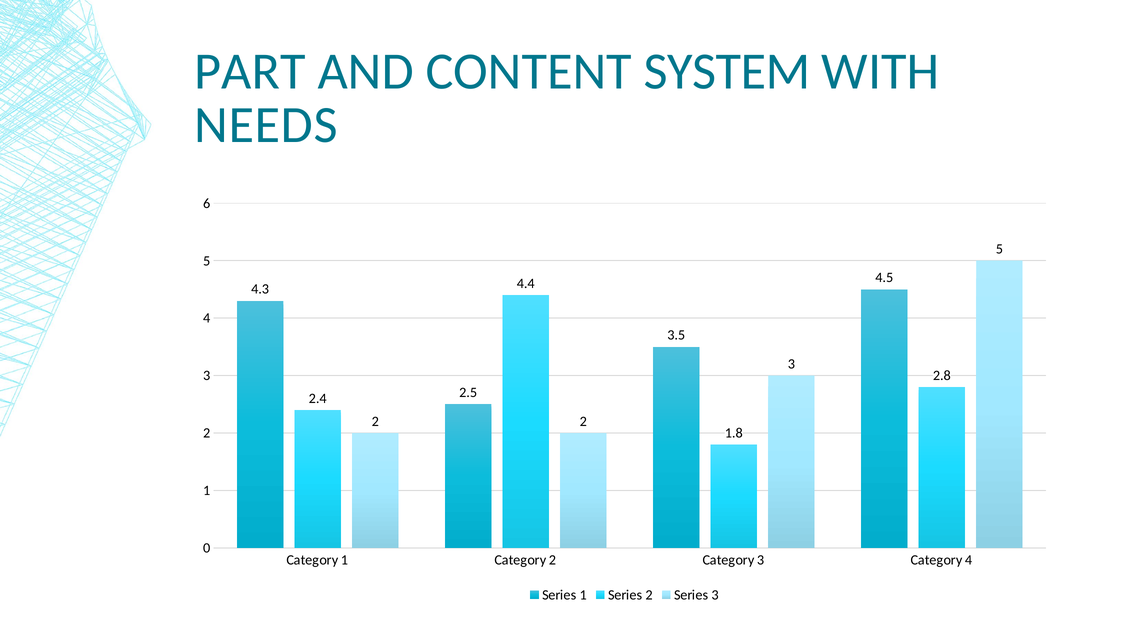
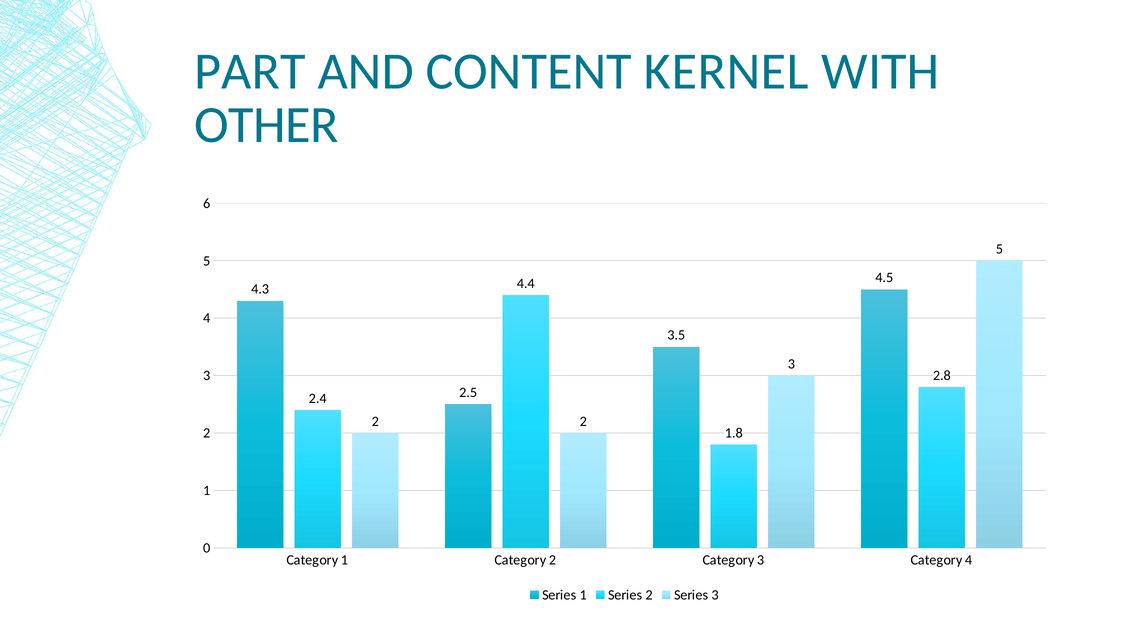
SYSTEM: SYSTEM -> KERNEL
NEEDS: NEEDS -> OTHER
